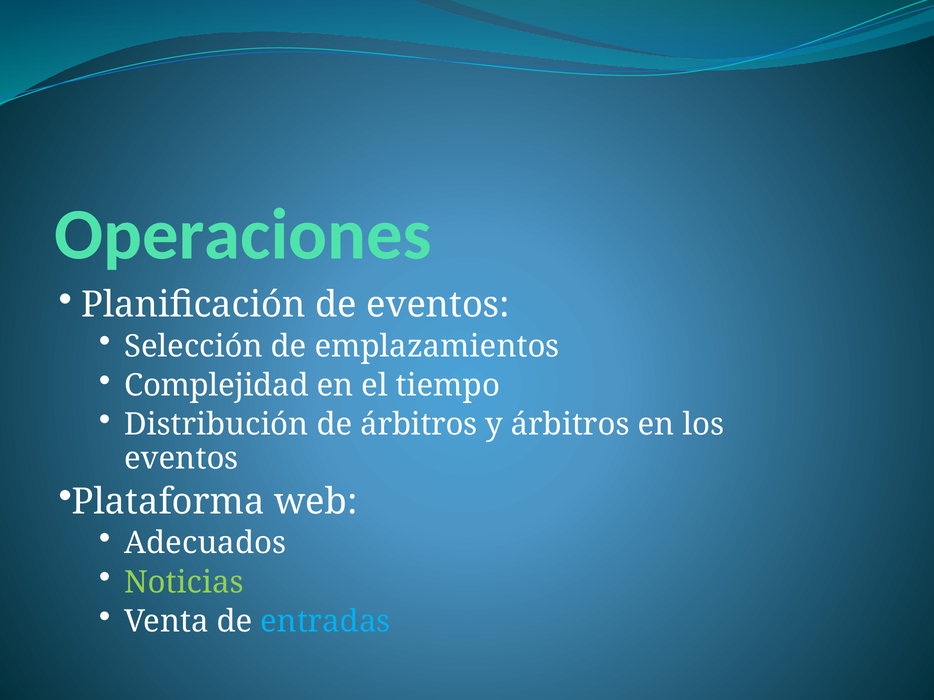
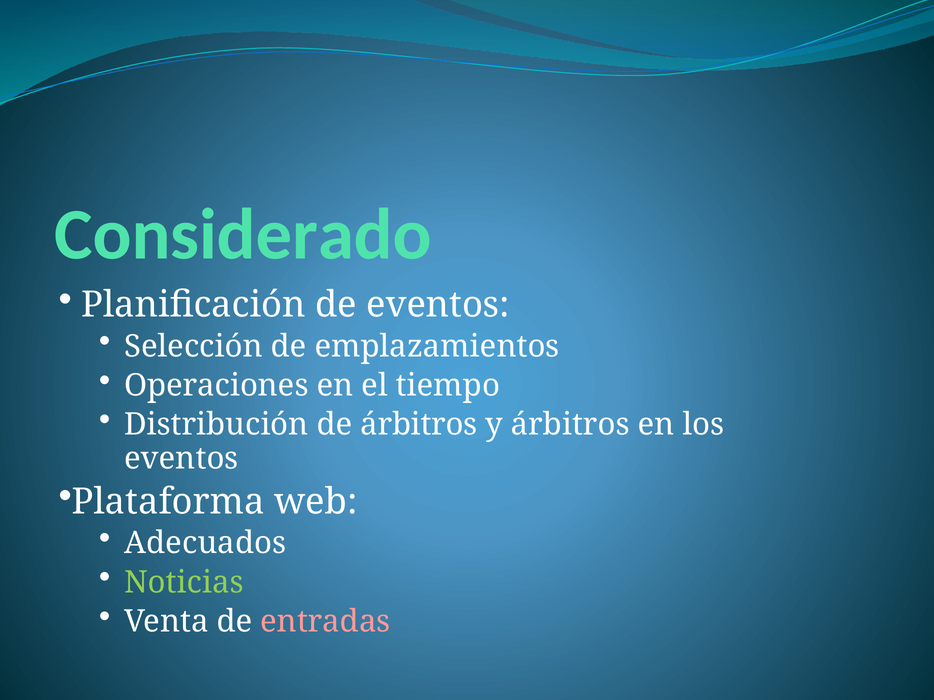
Operaciones: Operaciones -> Considerado
Complejidad: Complejidad -> Operaciones
entradas colour: light blue -> pink
